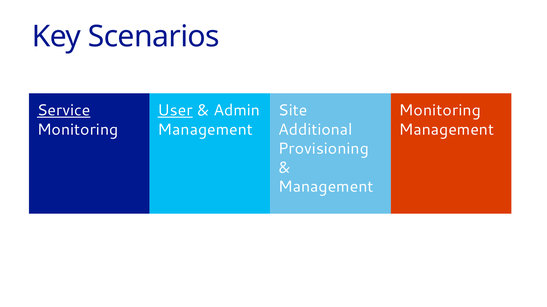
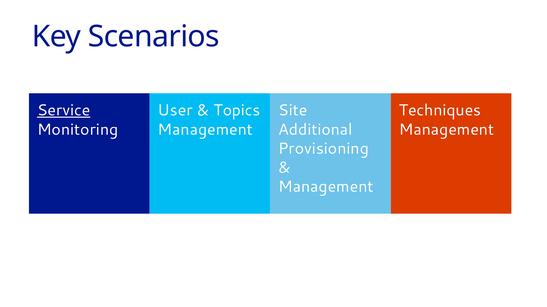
User underline: present -> none
Admin: Admin -> Topics
Monitoring at (440, 111): Monitoring -> Techniques
